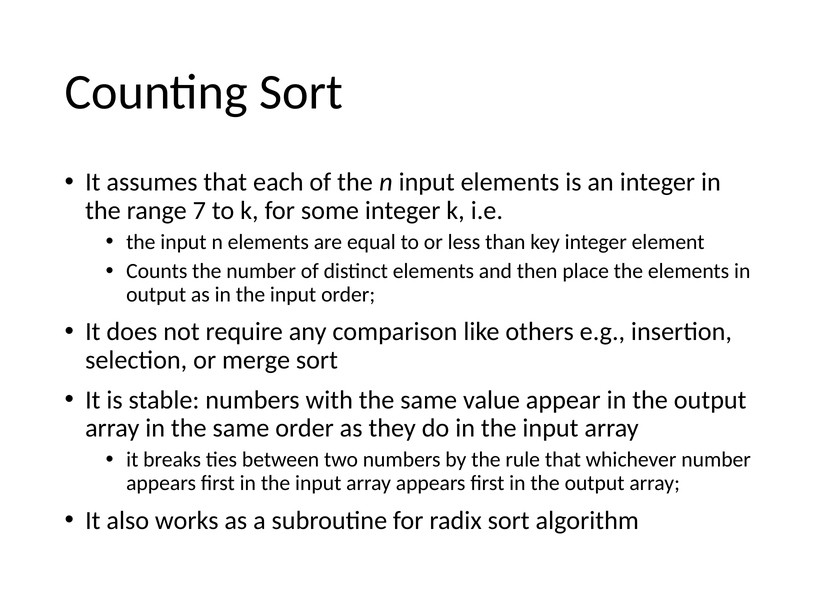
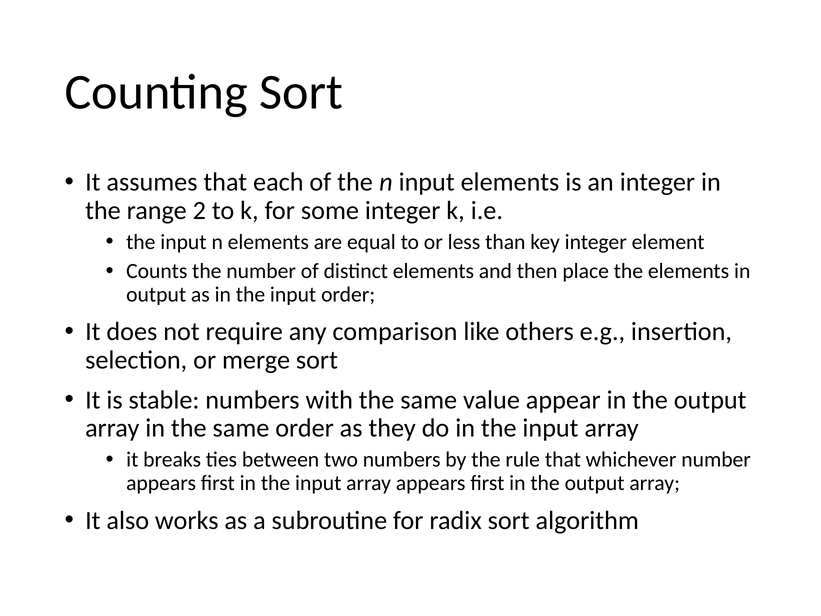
7: 7 -> 2
